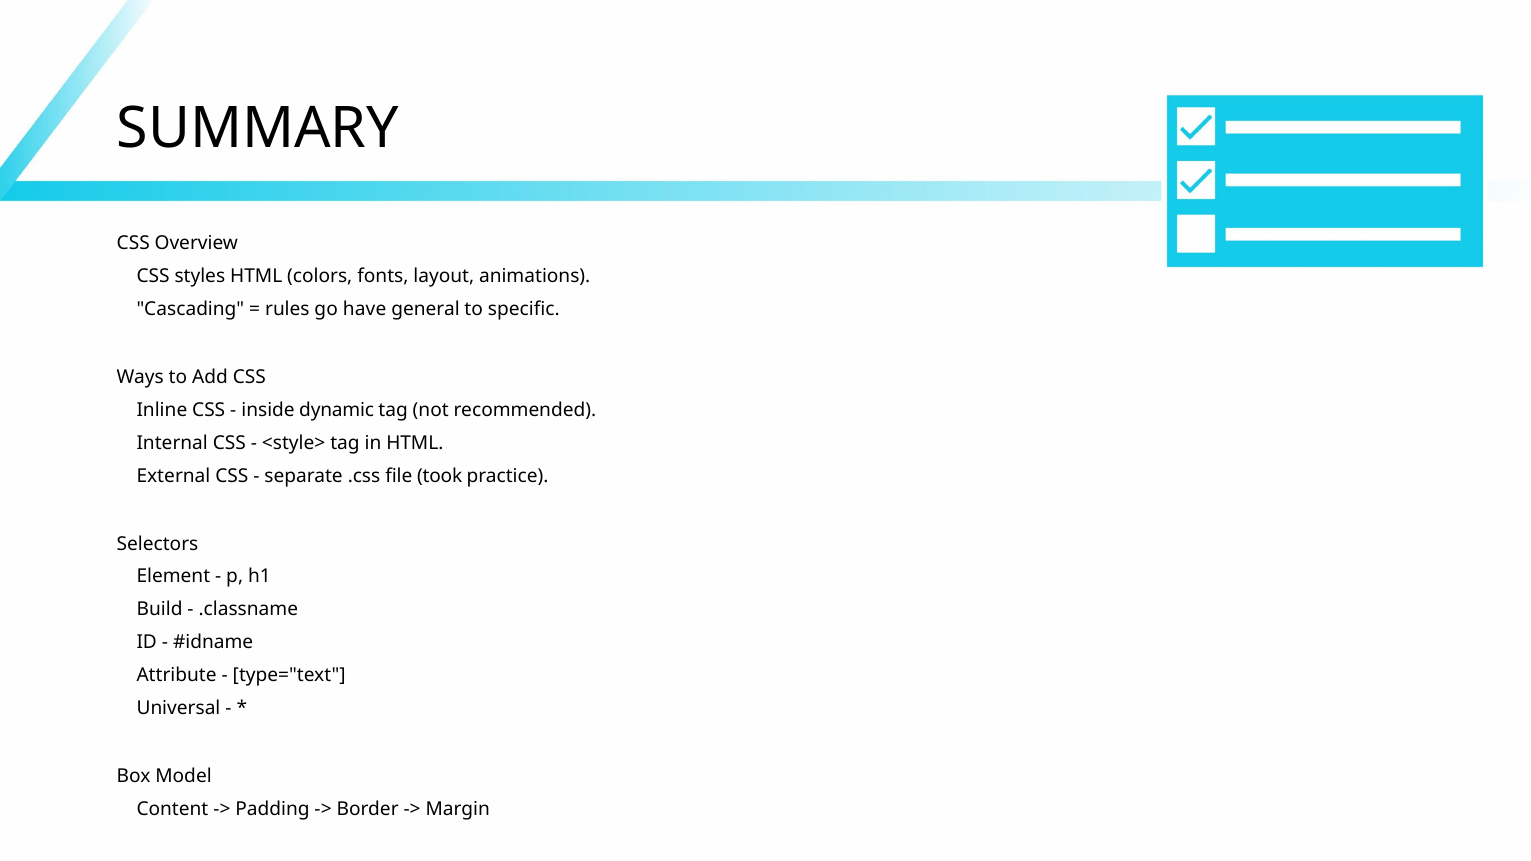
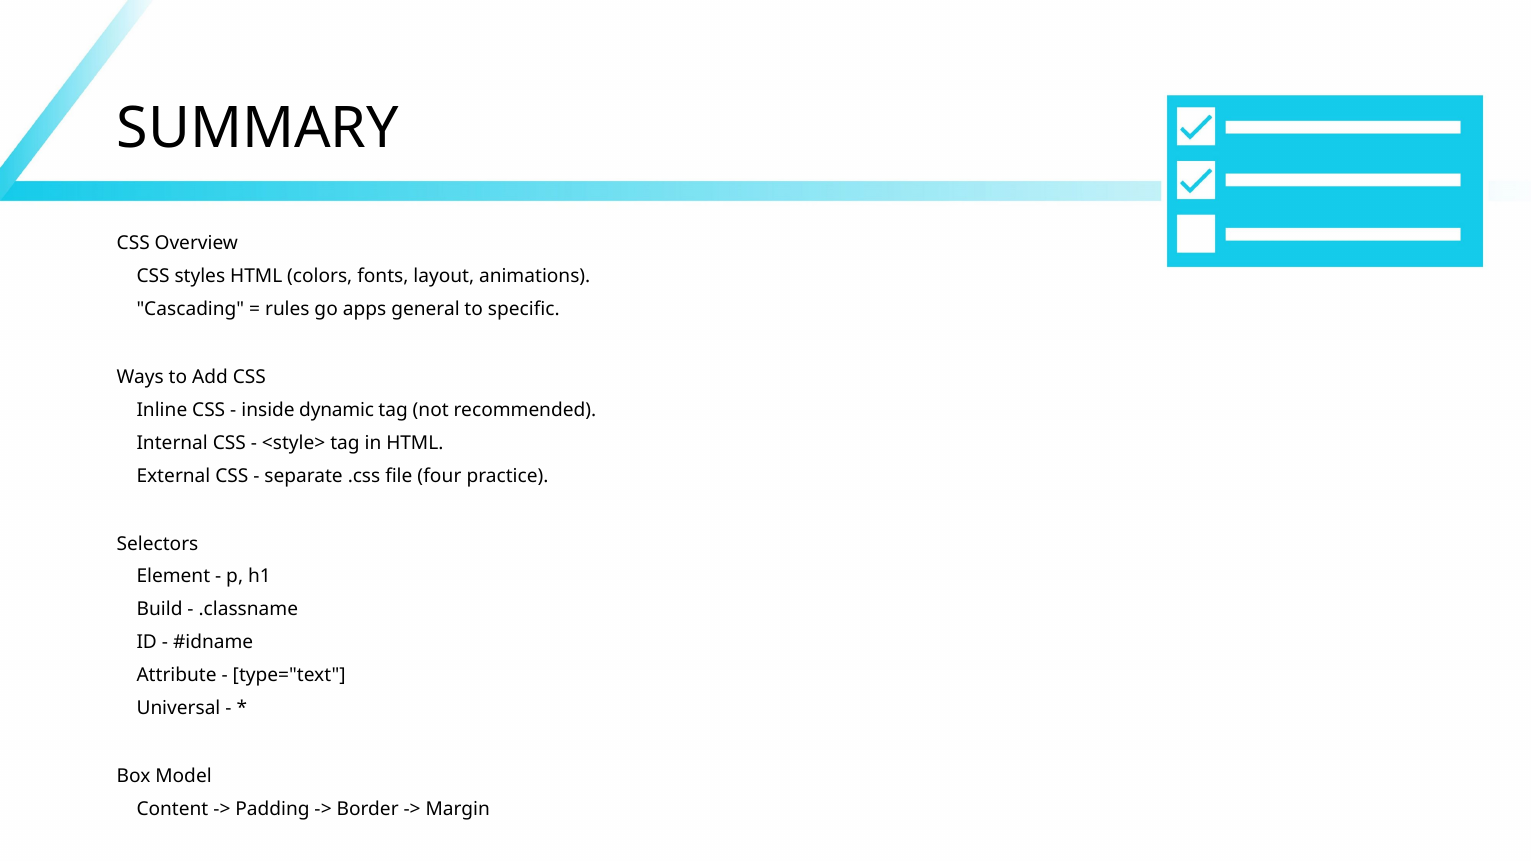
have: have -> apps
took: took -> four
